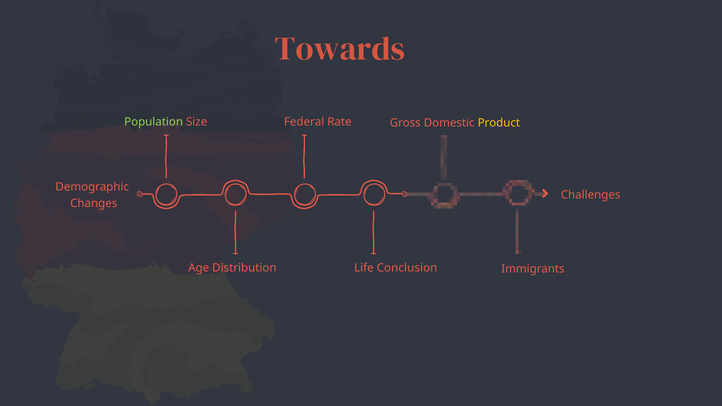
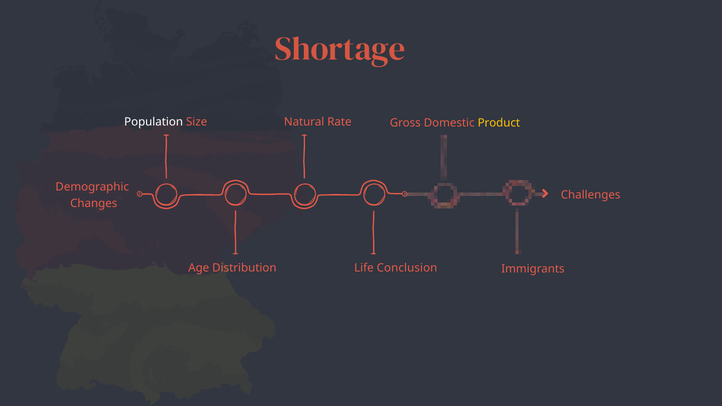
Towards: Towards -> Shortage
Population colour: light green -> white
Federal: Federal -> Natural
